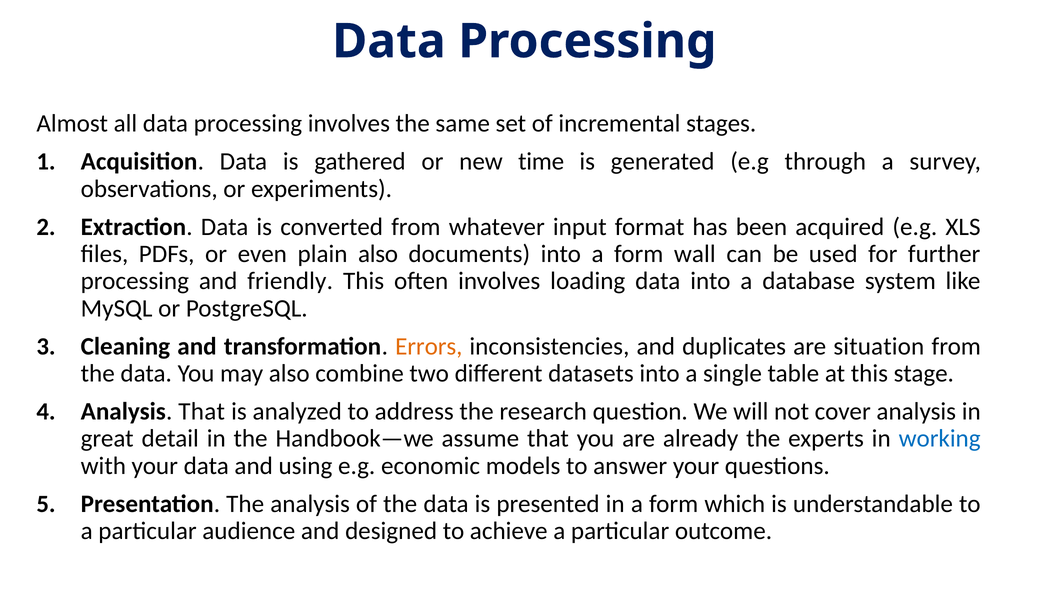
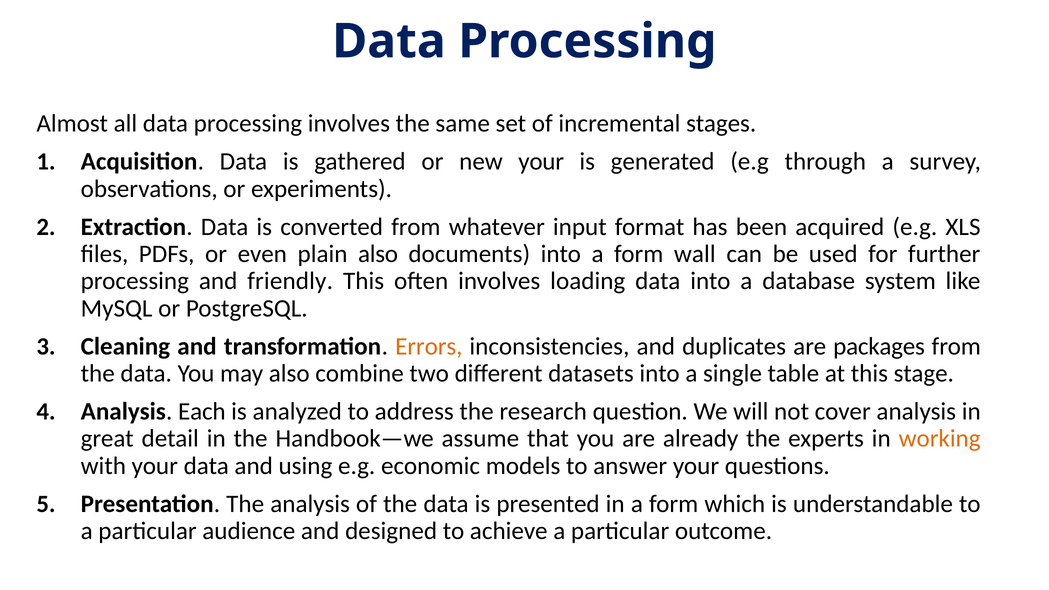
new time: time -> your
situation: situation -> packages
Analysis That: That -> Each
working colour: blue -> orange
